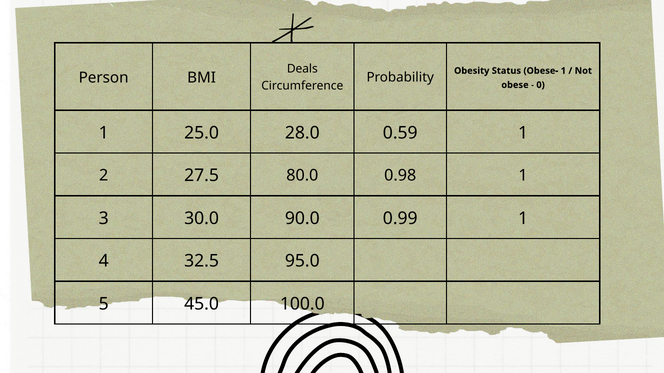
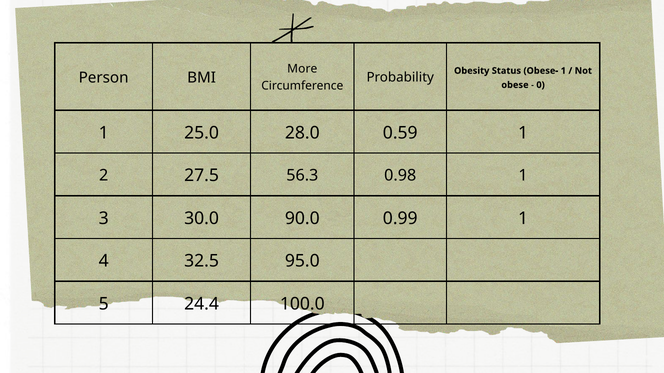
Deals: Deals -> More
80.0: 80.0 -> 56.3
45.0: 45.0 -> 24.4
